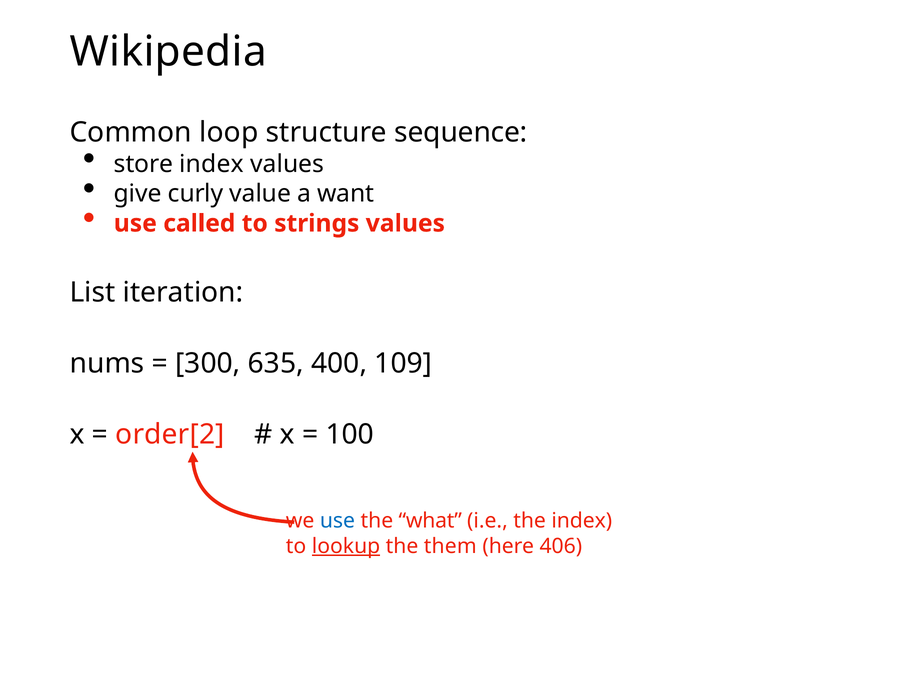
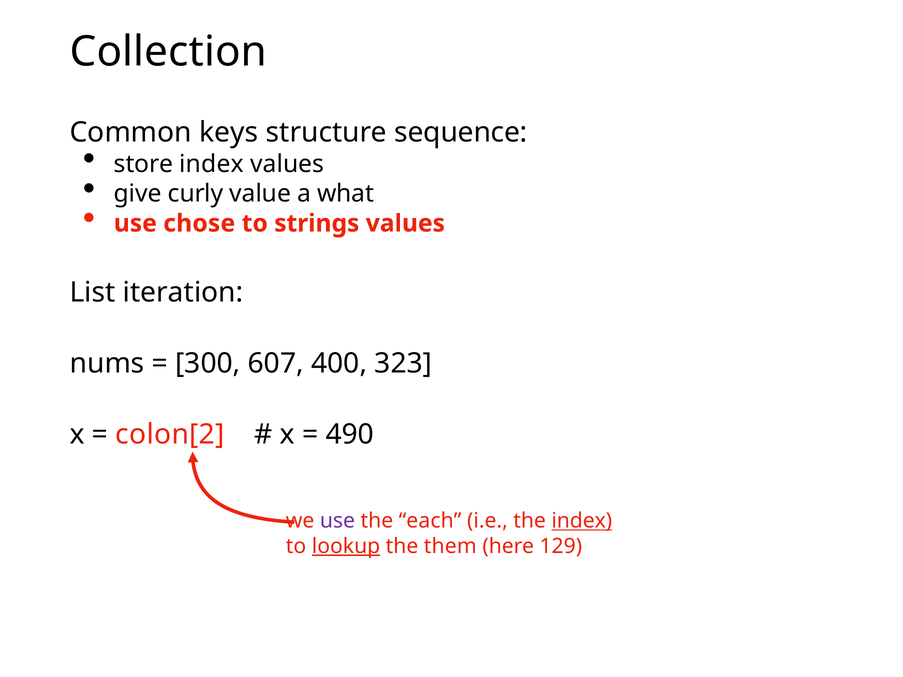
Wikipedia: Wikipedia -> Collection
loop: loop -> keys
want: want -> what
called: called -> chose
635: 635 -> 607
109: 109 -> 323
order[2: order[2 -> colon[2
100: 100 -> 490
use at (337, 521) colour: blue -> purple
what: what -> each
index at (582, 521) underline: none -> present
406: 406 -> 129
